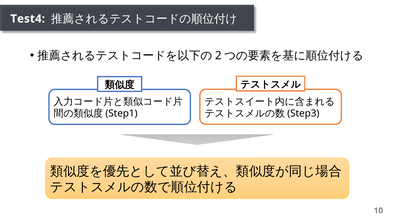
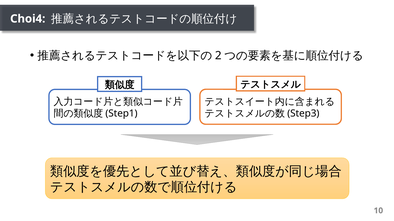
Test4: Test4 -> Choi4
